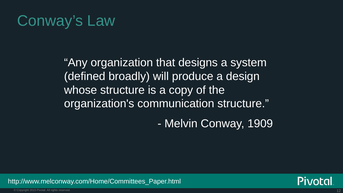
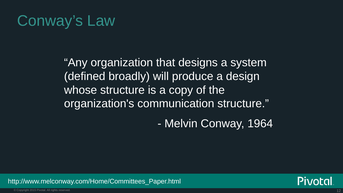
1909: 1909 -> 1964
